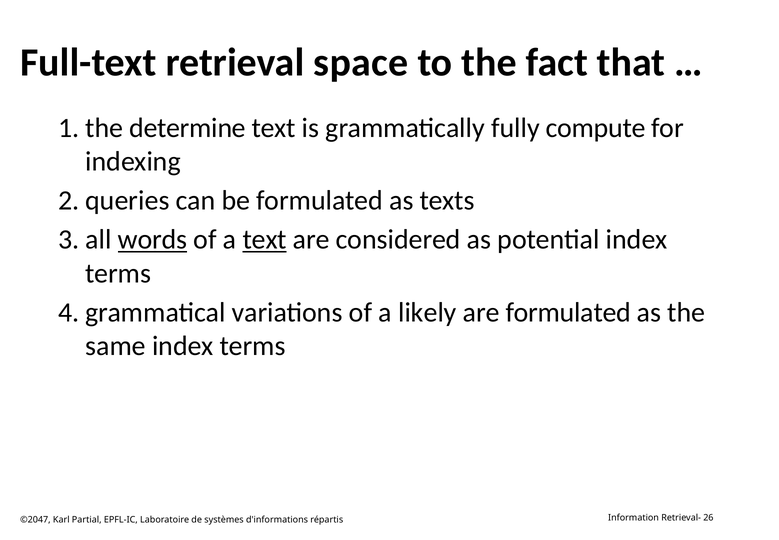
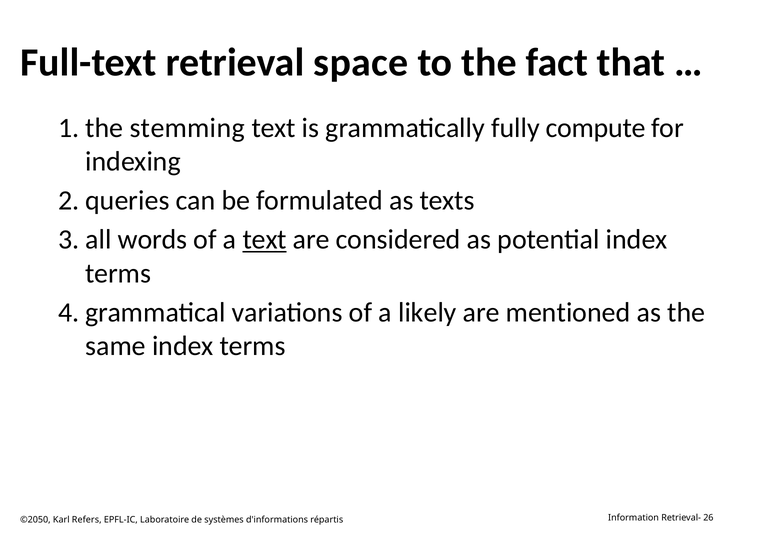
determine: determine -> stemming
words underline: present -> none
are formulated: formulated -> mentioned
©2047: ©2047 -> ©2050
Partial: Partial -> Refers
